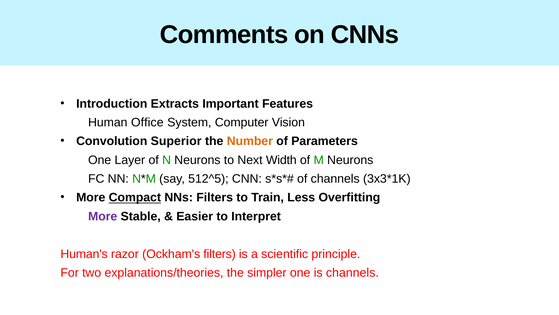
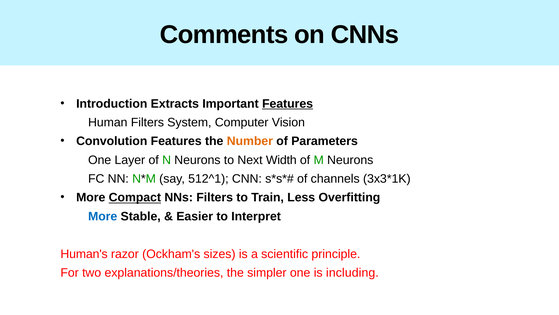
Features at (288, 103) underline: none -> present
Human Office: Office -> Filters
Convolution Superior: Superior -> Features
512^5: 512^5 -> 512^1
More at (103, 216) colour: purple -> blue
Ockham's filters: filters -> sizes
is channels: channels -> including
